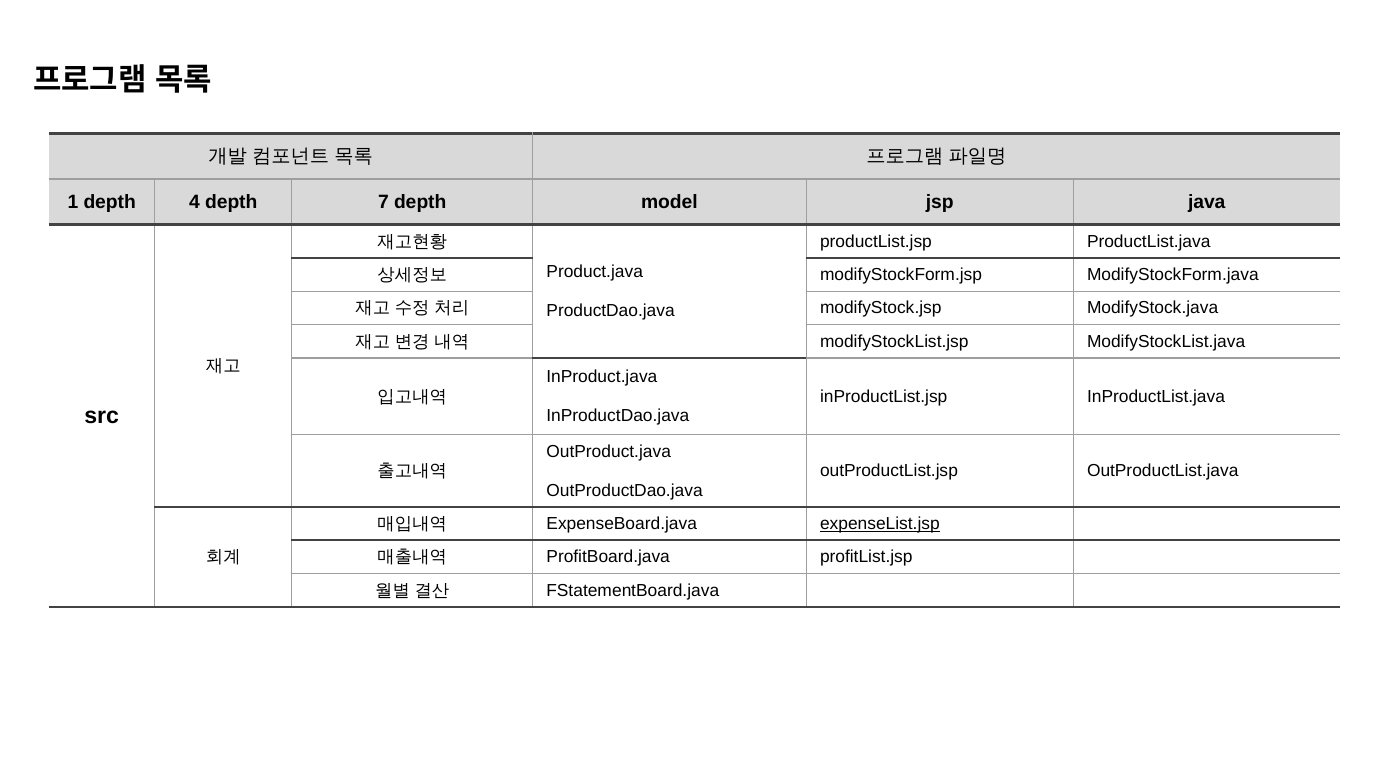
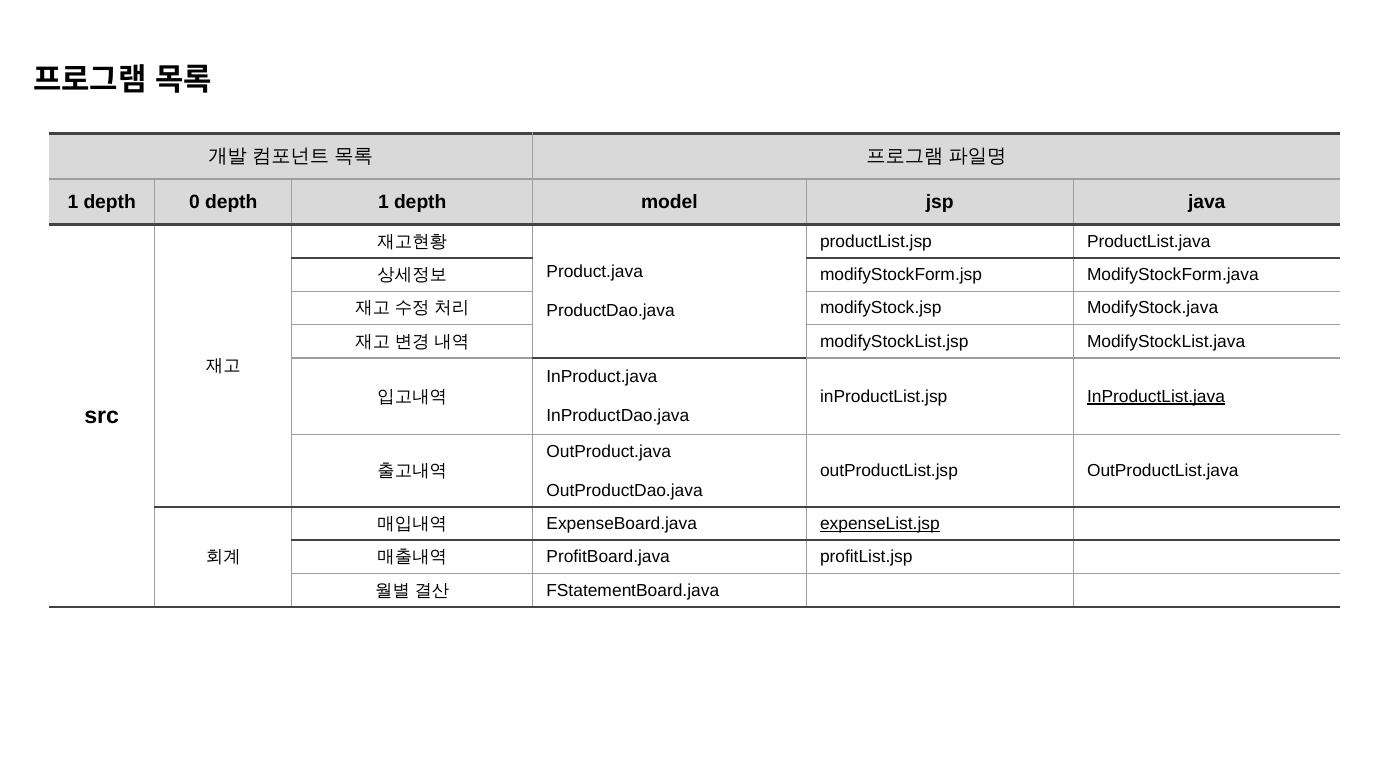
4: 4 -> 0
depth 7: 7 -> 1
InProductList.java underline: none -> present
